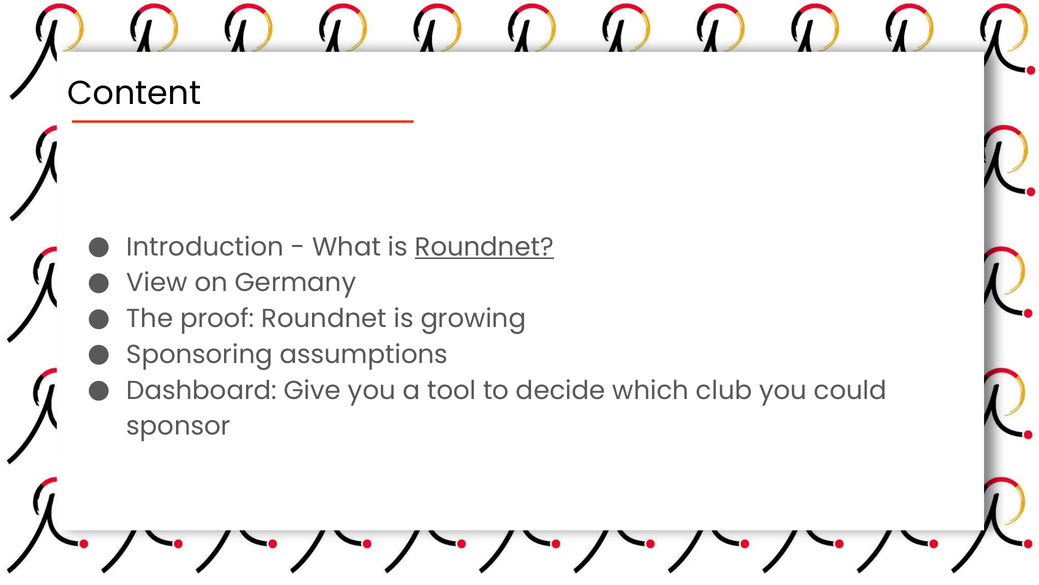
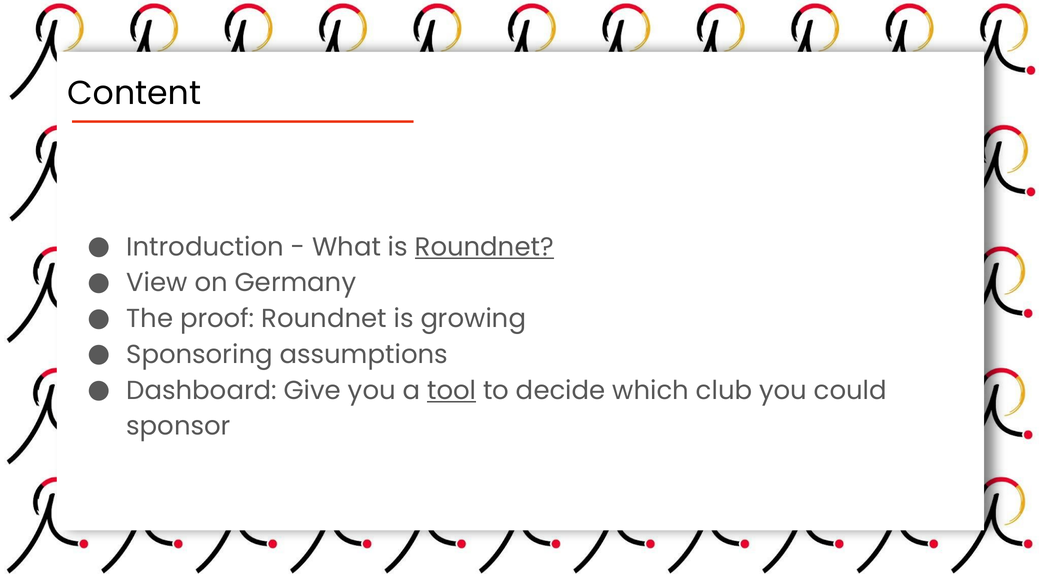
tool underline: none -> present
